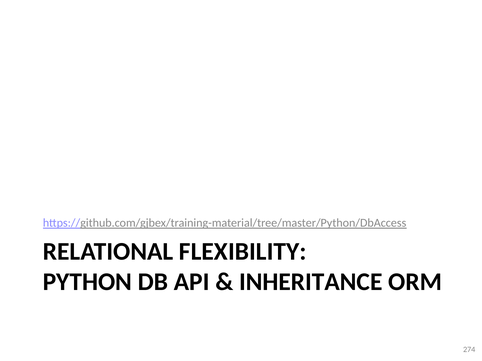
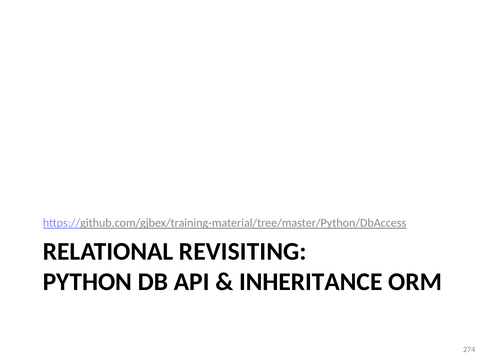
FLEXIBILITY: FLEXIBILITY -> REVISITING
